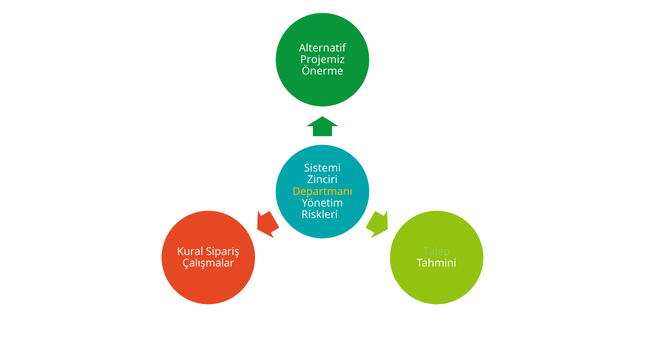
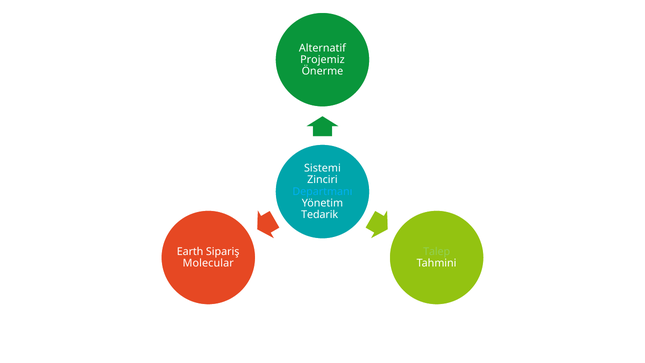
Departmanı colour: yellow -> light blue
Riskleri: Riskleri -> Tedarik
Kural: Kural -> Earth
Çalışmalar: Çalışmalar -> Molecular
